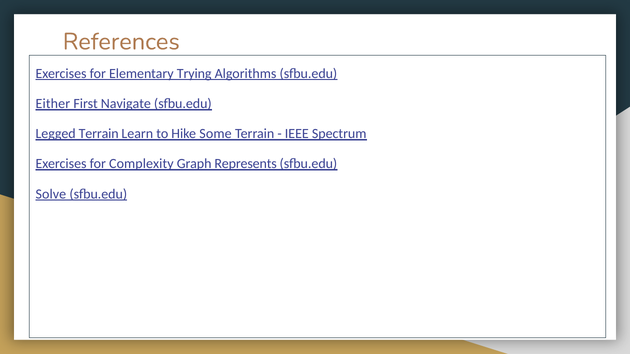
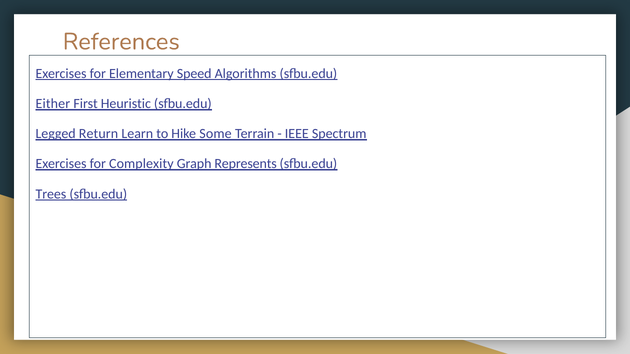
Trying: Trying -> Speed
Navigate: Navigate -> Heuristic
Legged Terrain: Terrain -> Return
Solve: Solve -> Trees
